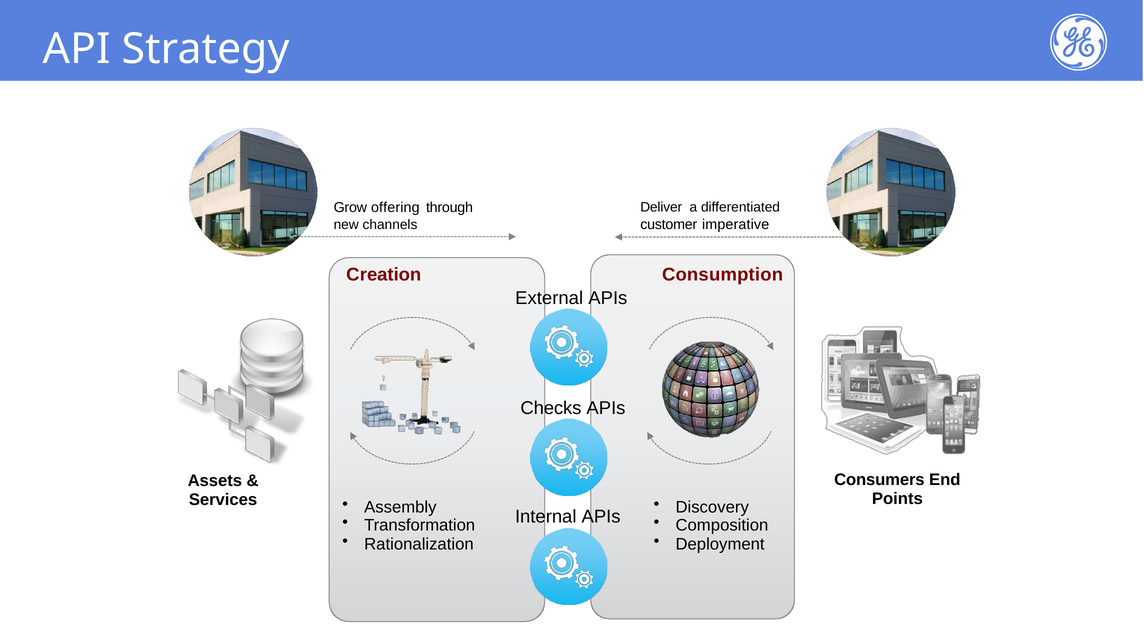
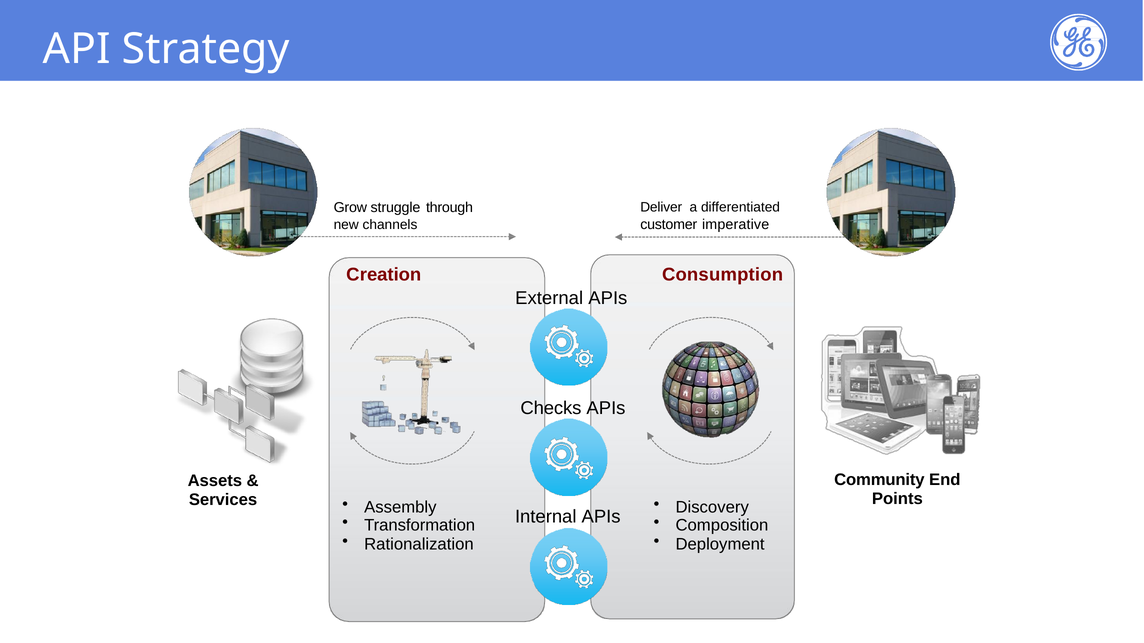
offering: offering -> struggle
Consumers: Consumers -> Community
